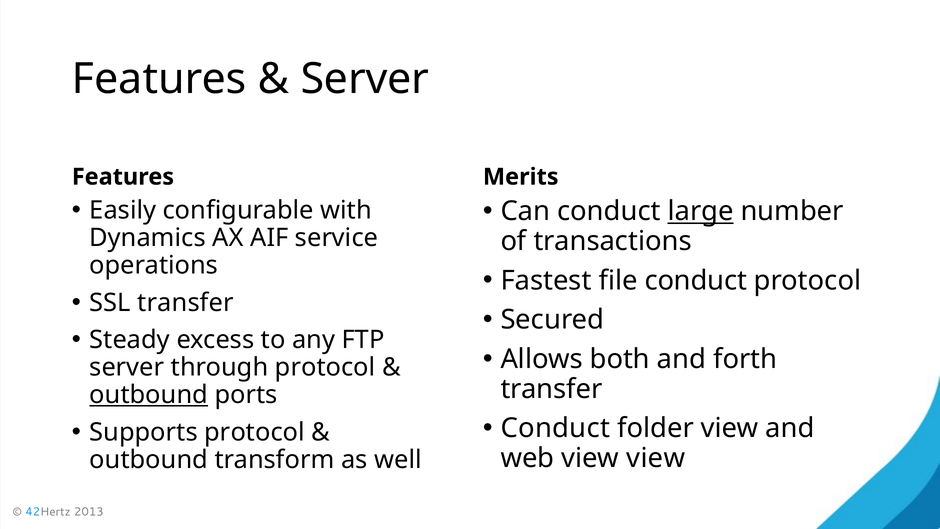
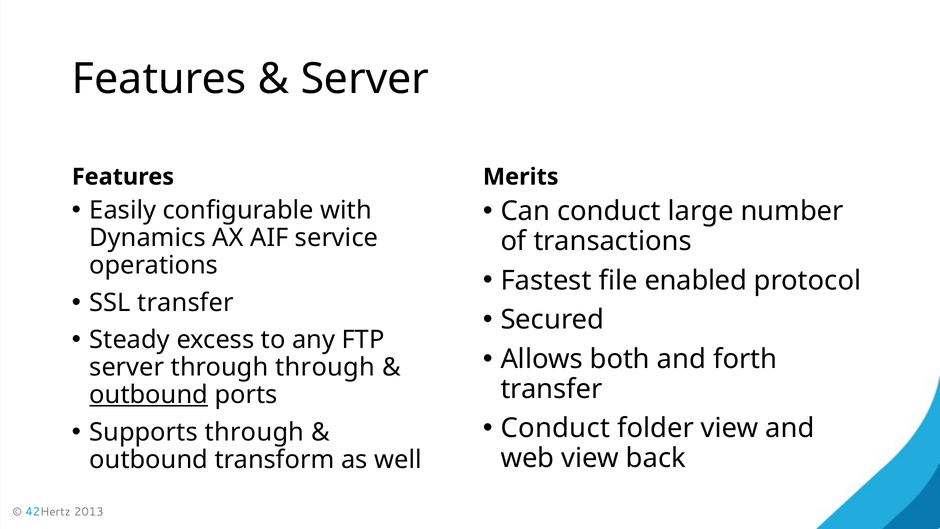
large underline: present -> none
file conduct: conduct -> enabled
through protocol: protocol -> through
Supports protocol: protocol -> through
view view: view -> back
